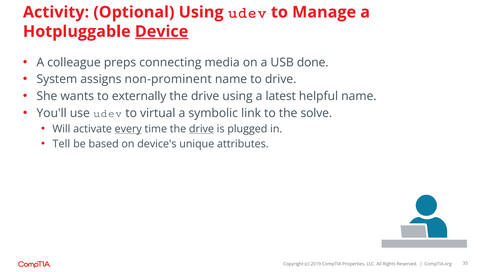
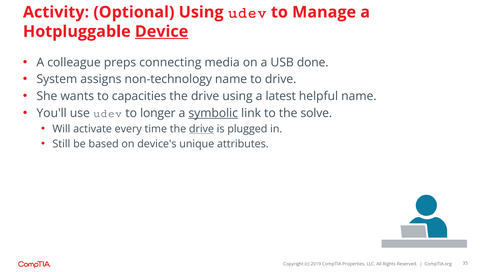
non-prominent: non-prominent -> non-technology
externally: externally -> capacities
virtual: virtual -> longer
symbolic underline: none -> present
every underline: present -> none
Tell: Tell -> Still
